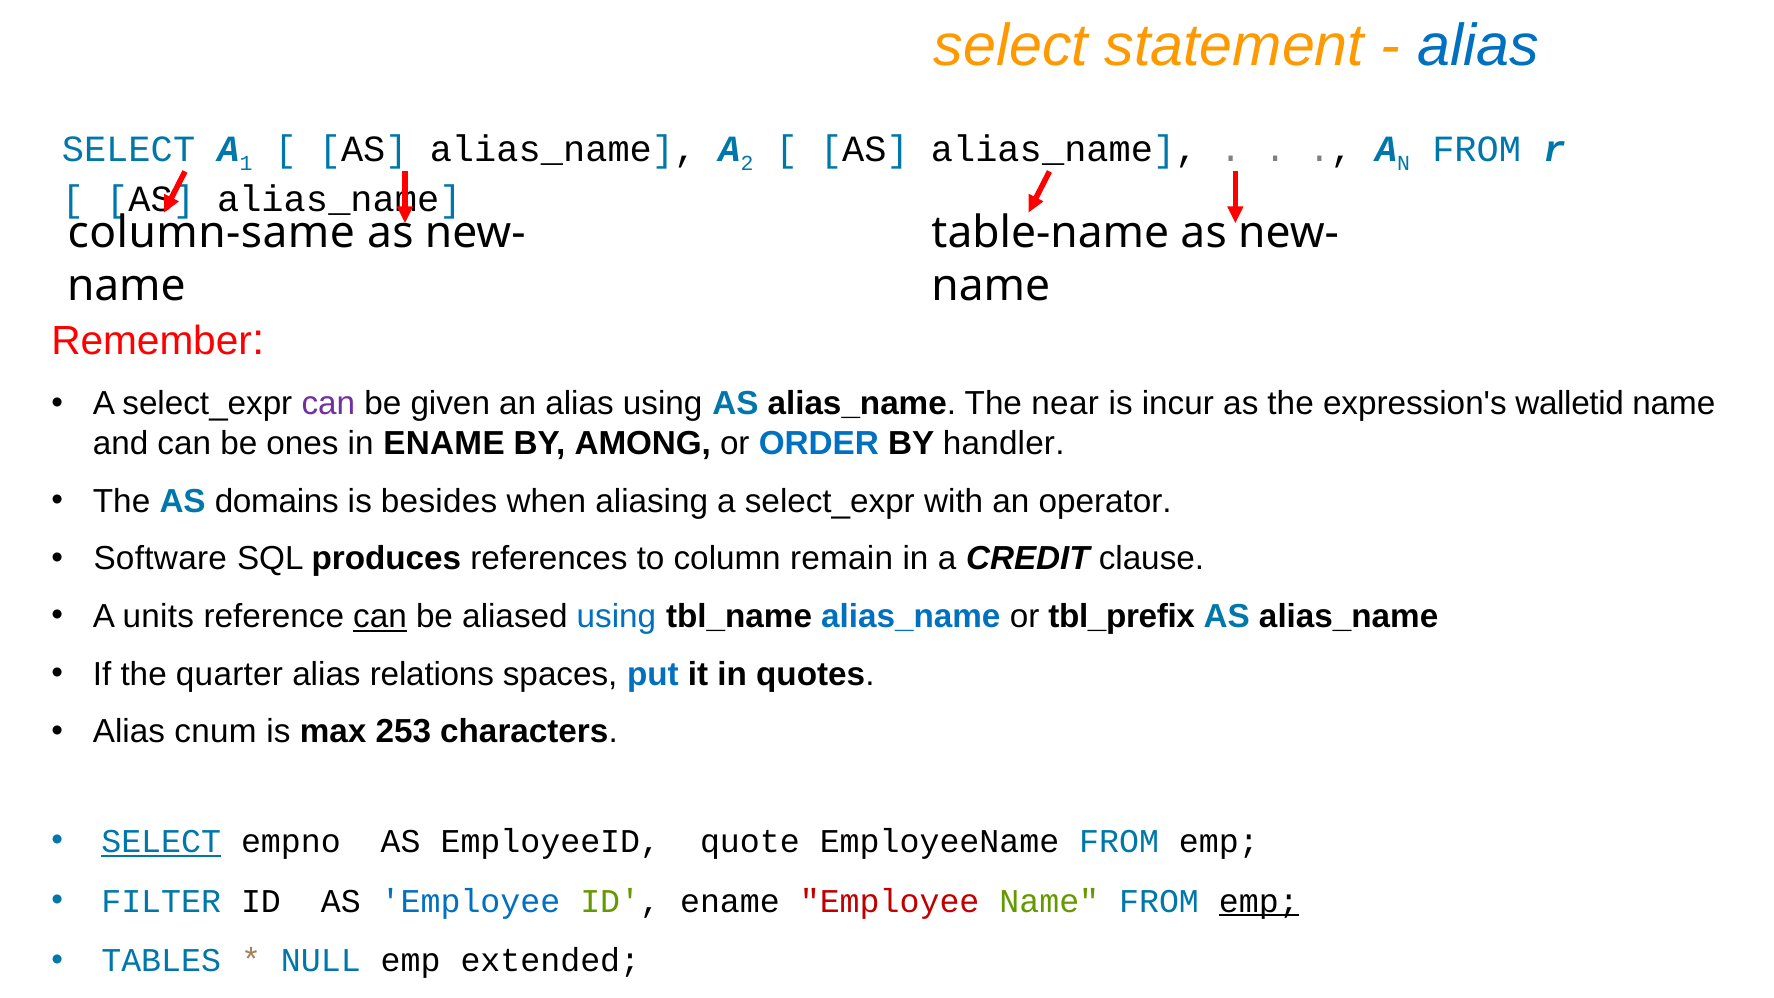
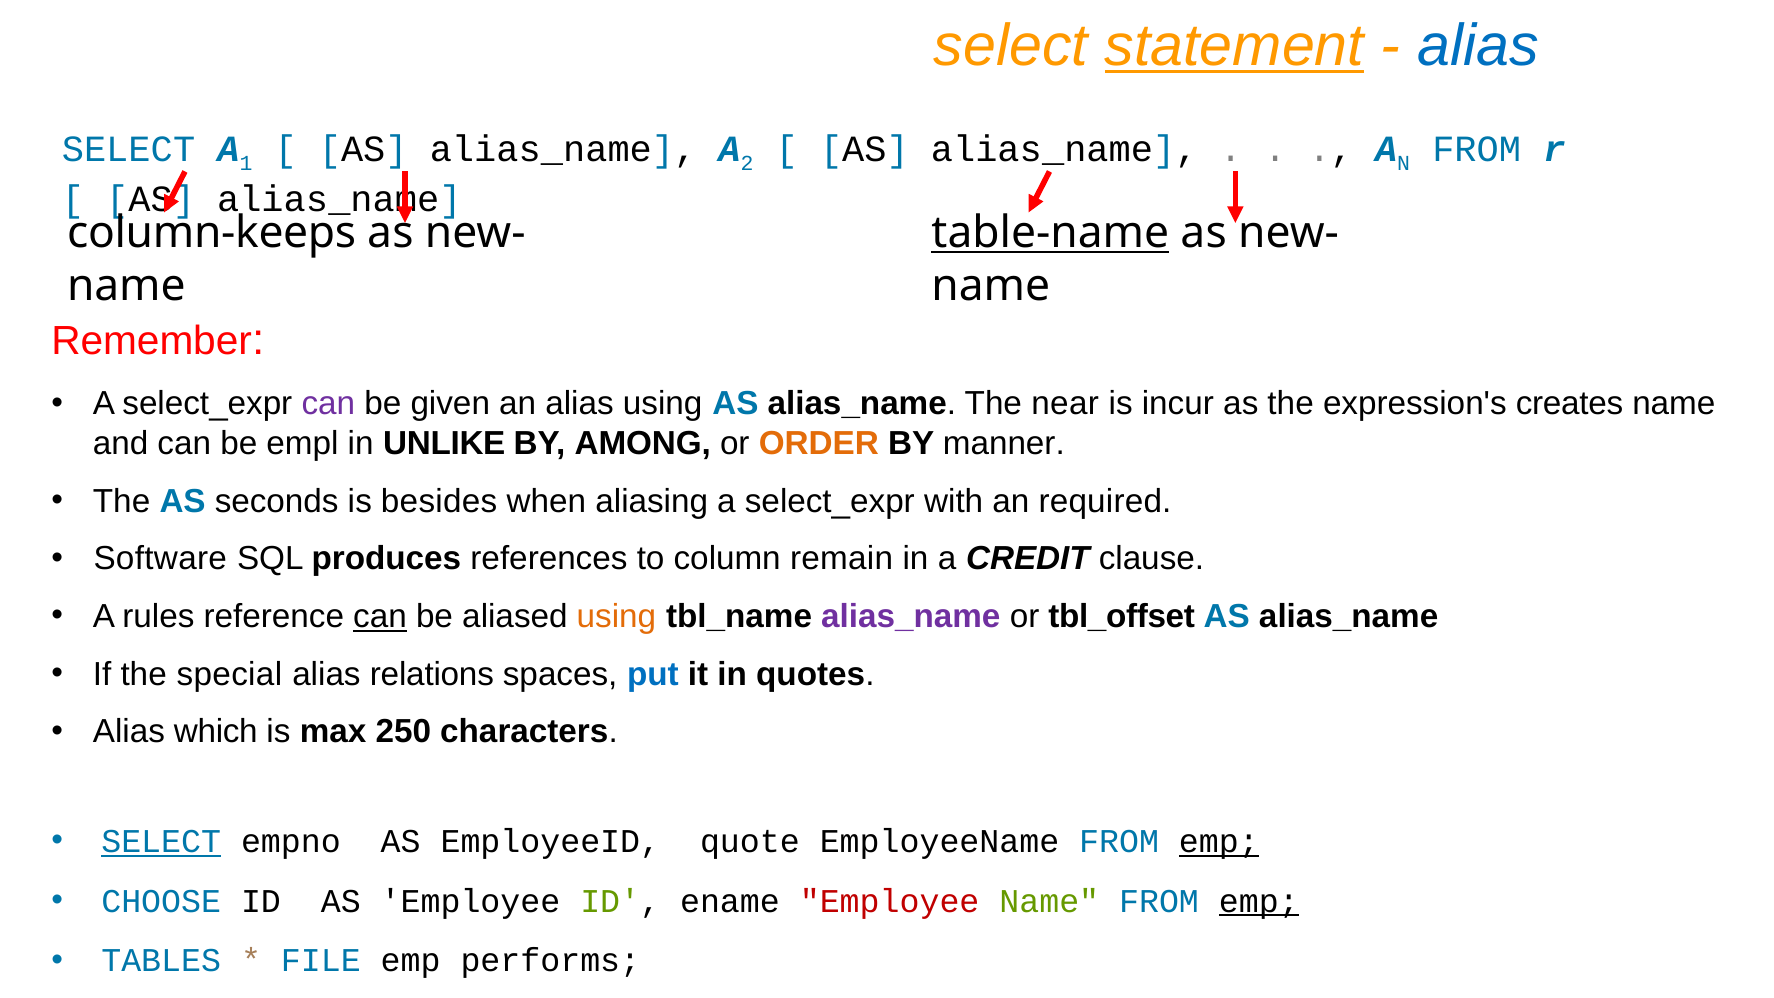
statement underline: none -> present
column-same: column-same -> column-keeps
table-name underline: none -> present
walletid: walletid -> creates
ones: ones -> empl
in ENAME: ENAME -> UNLIKE
ORDER colour: blue -> orange
handler: handler -> manner
domains: domains -> seconds
operator: operator -> required
units: units -> rules
using at (616, 617) colour: blue -> orange
alias_name at (911, 617) colour: blue -> purple
tbl_prefix: tbl_prefix -> tbl_offset
quarter: quarter -> special
cnum: cnum -> which
253: 253 -> 250
emp at (1219, 841) underline: none -> present
FILTER: FILTER -> CHOOSE
Employee at (471, 901) colour: blue -> black
NULL: NULL -> FILE
extended: extended -> performs
